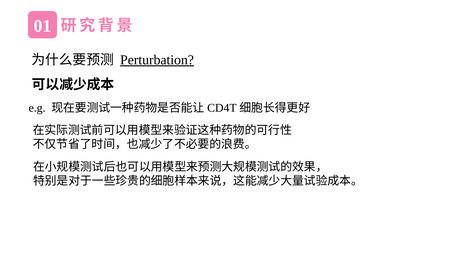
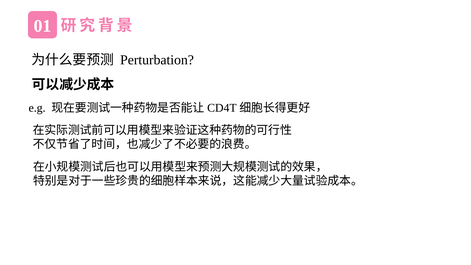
Perturbation underline: present -> none
